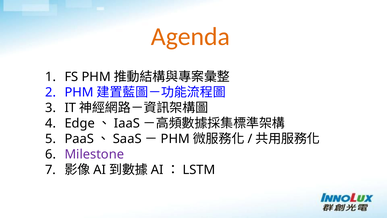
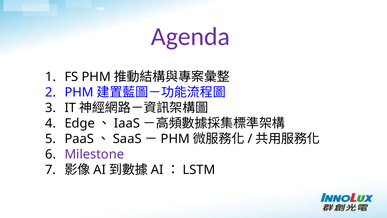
Agenda colour: orange -> purple
